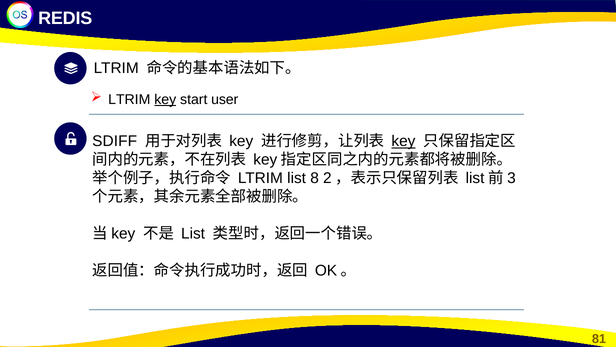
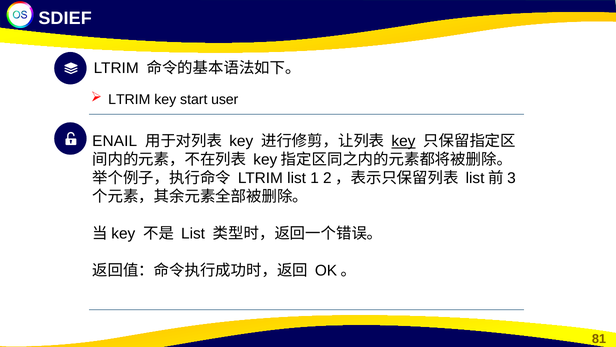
REDIS: REDIS -> SDIEF
key at (165, 99) underline: present -> none
SDIFF: SDIFF -> ENAIL
8: 8 -> 1
